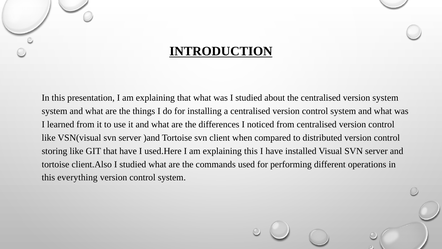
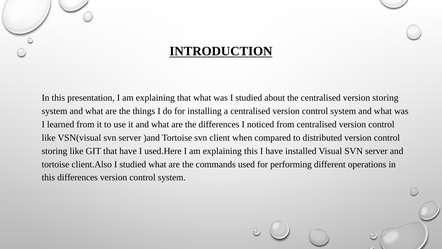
version system: system -> storing
this everything: everything -> differences
